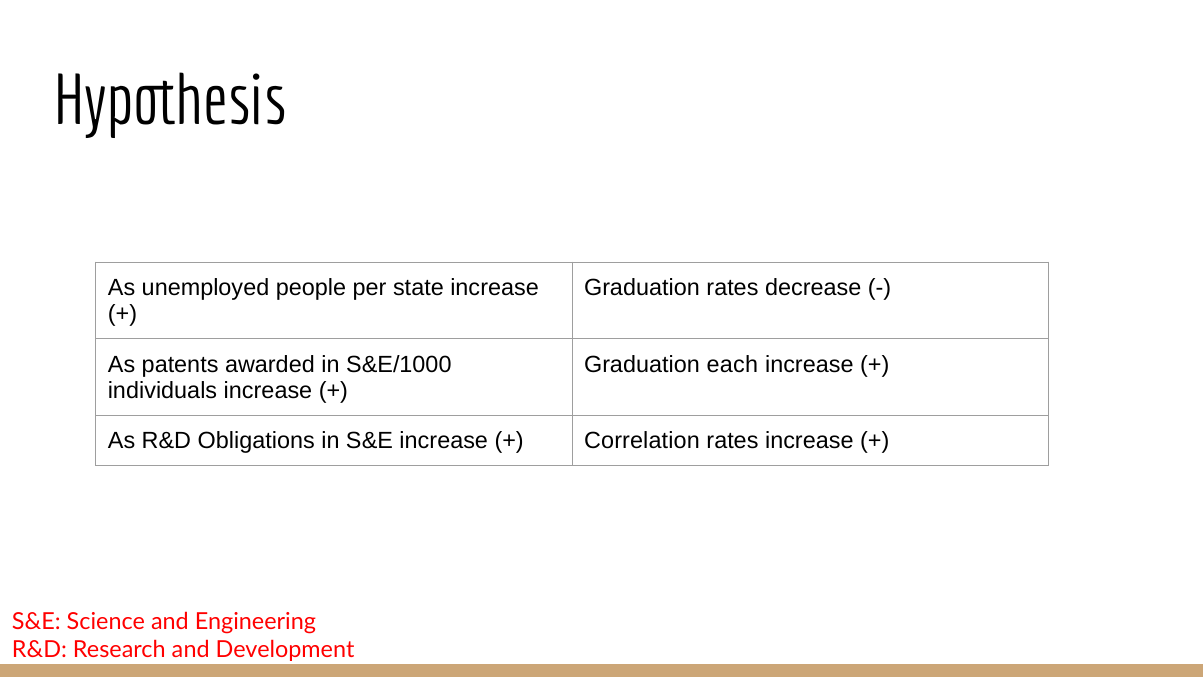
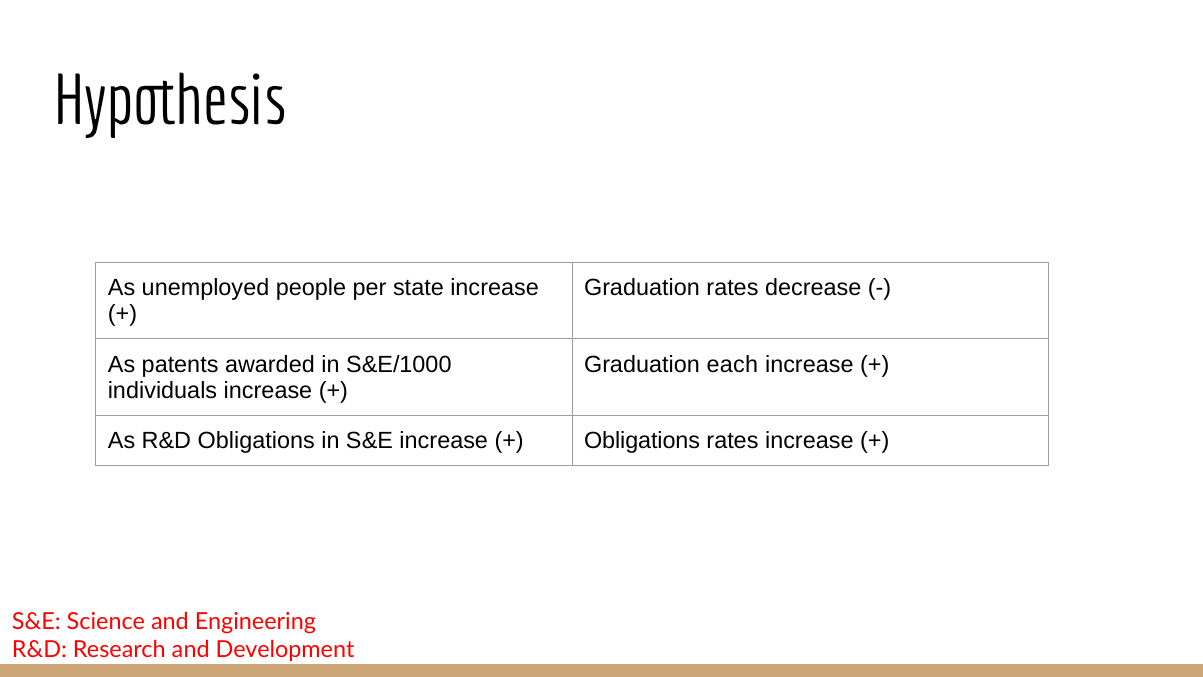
Correlation at (642, 441): Correlation -> Obligations
